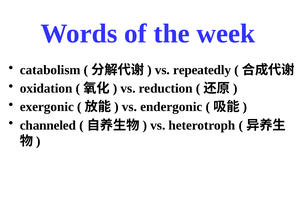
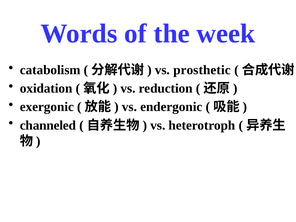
repeatedly: repeatedly -> prosthetic
